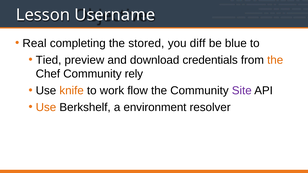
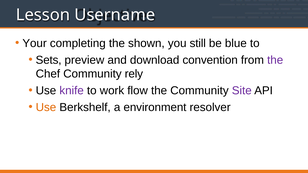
Real: Real -> Your
stored: stored -> shown
diff: diff -> still
Tied: Tied -> Sets
credentials: credentials -> convention
the at (275, 60) colour: orange -> purple
knife colour: orange -> purple
